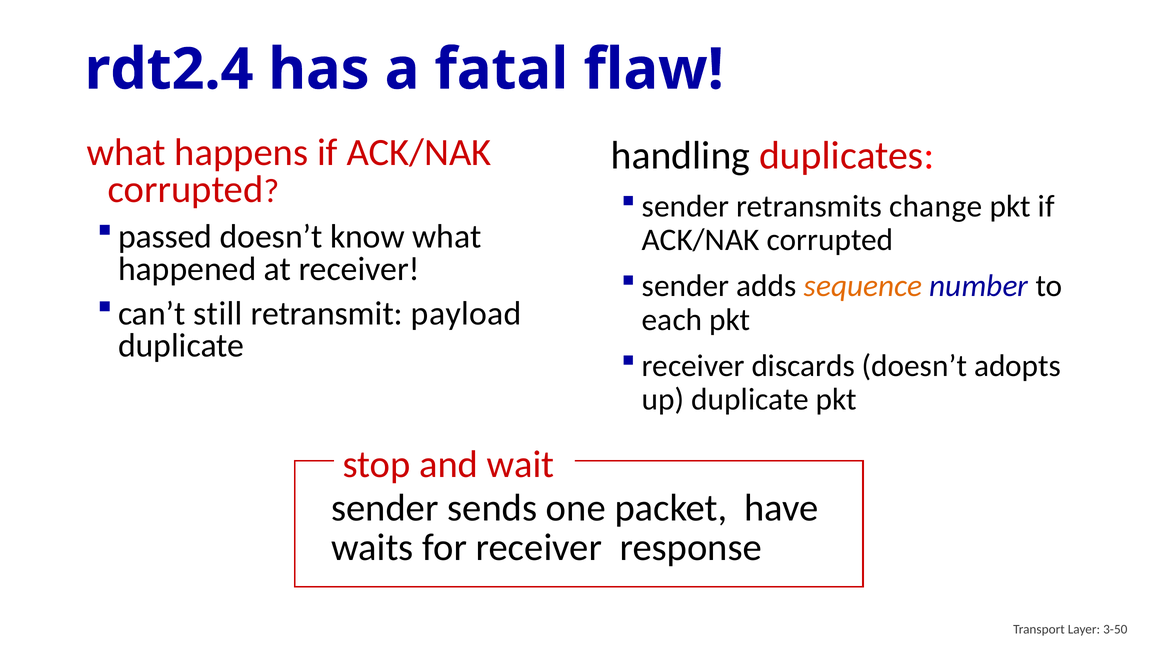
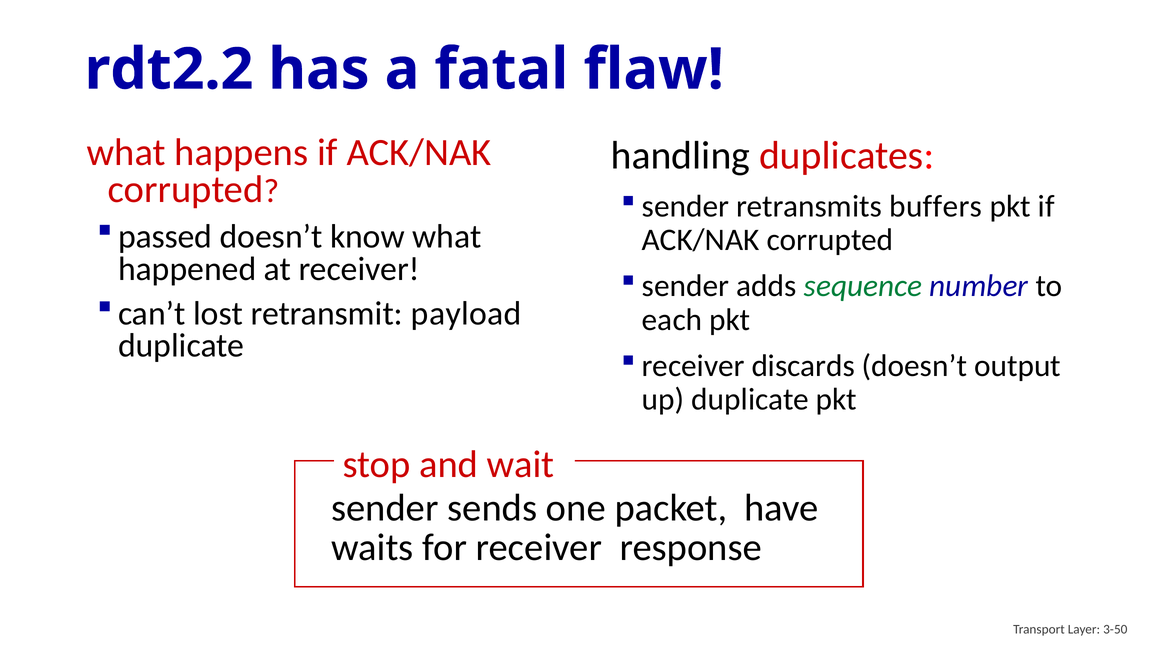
rdt2.4: rdt2.4 -> rdt2.2
change: change -> buffers
sequence colour: orange -> green
still: still -> lost
adopts: adopts -> output
